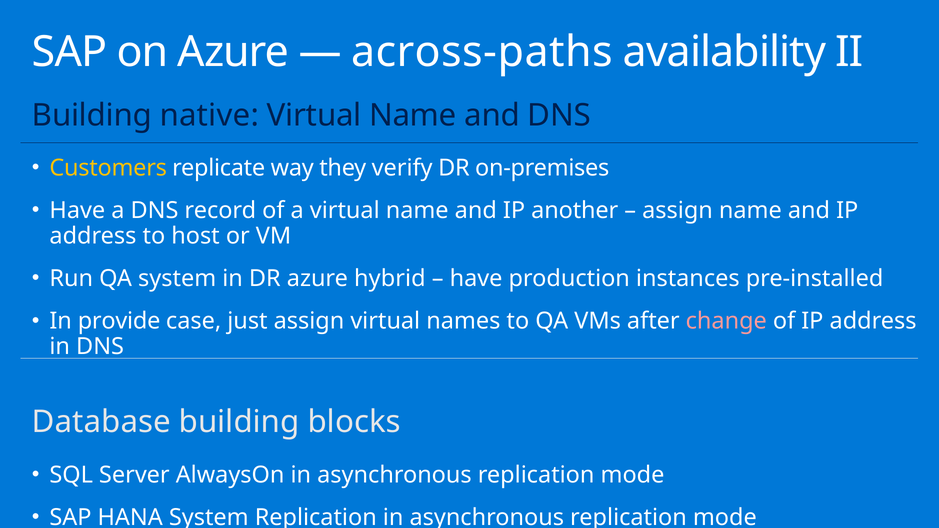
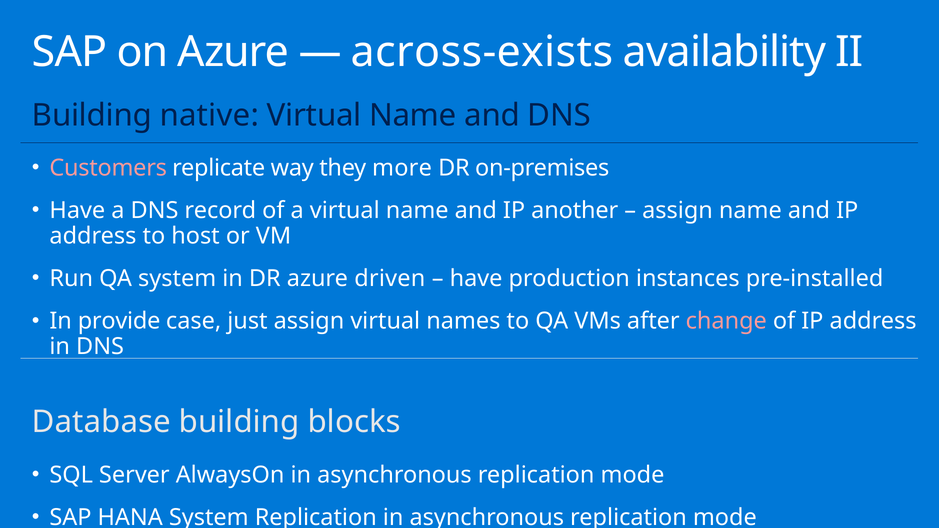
across-paths: across-paths -> across-exists
Customers colour: yellow -> pink
verify: verify -> more
hybrid: hybrid -> driven
